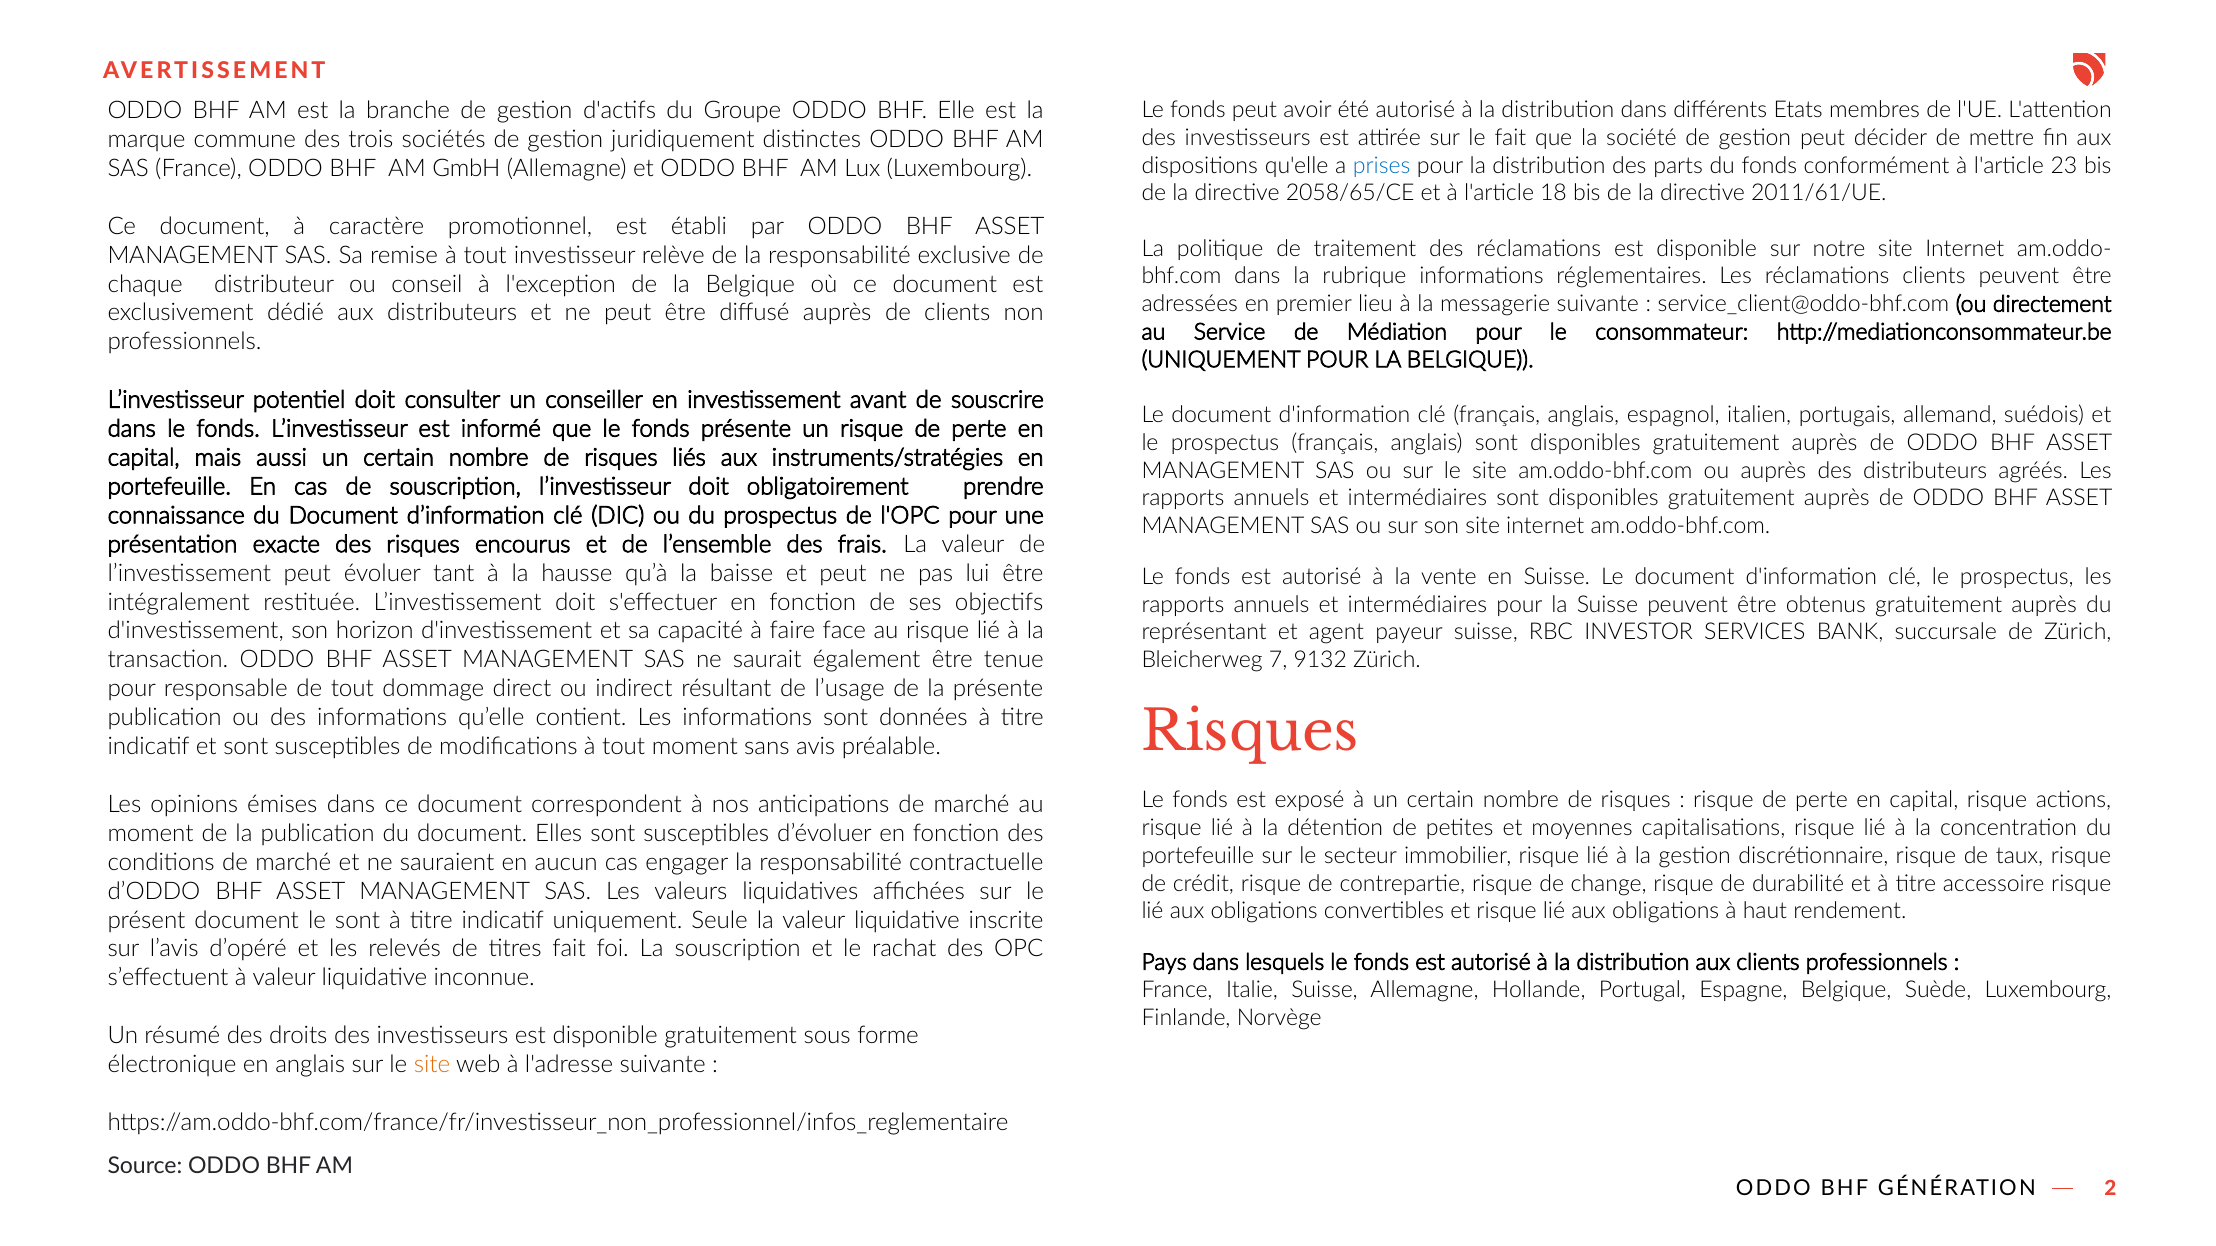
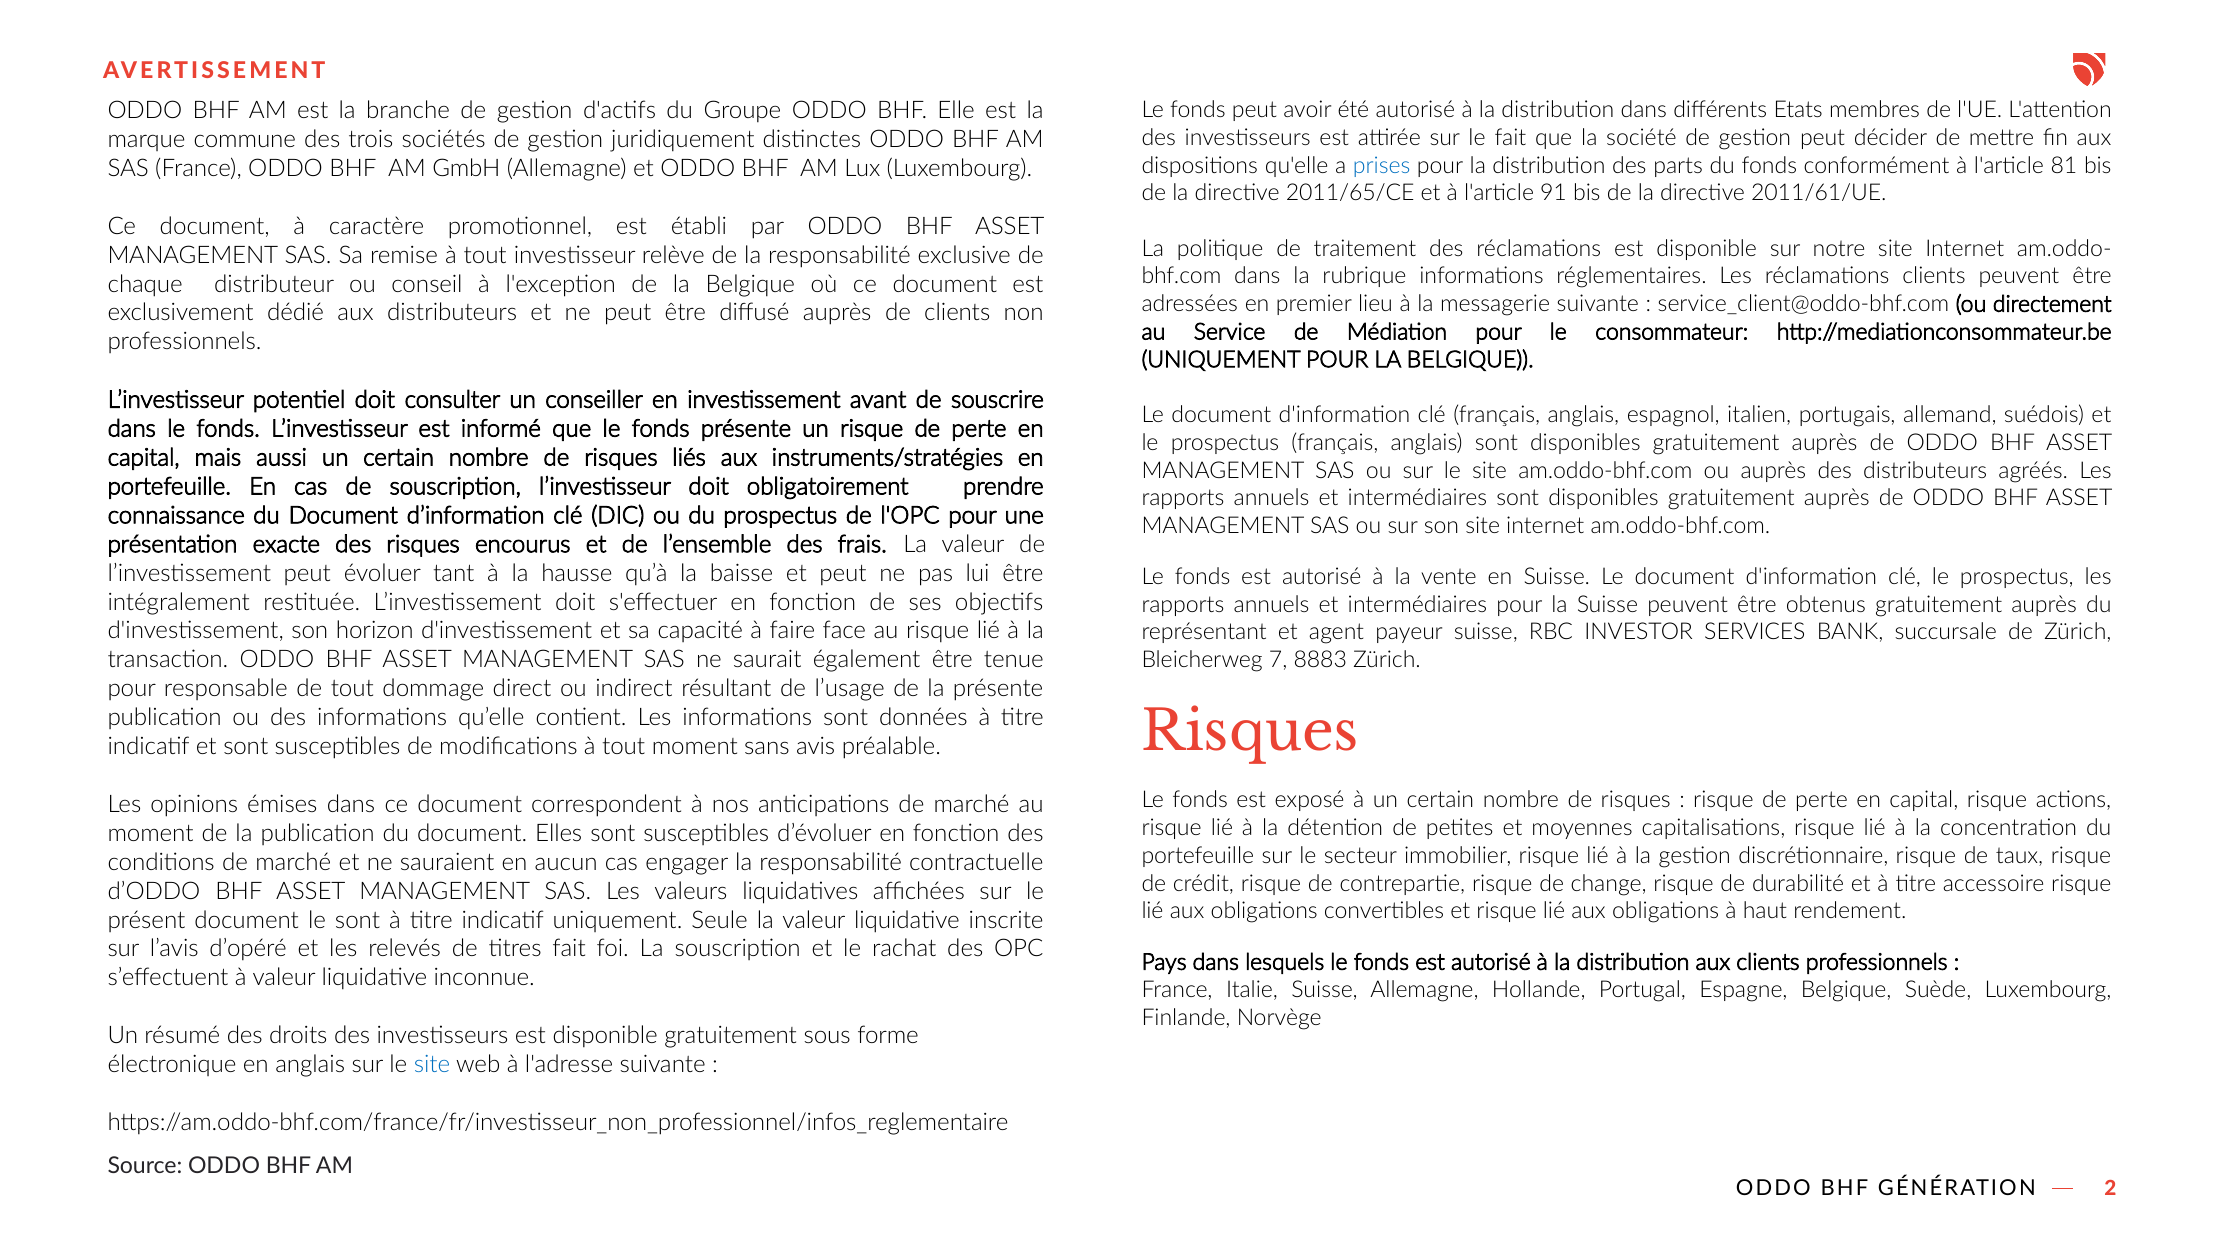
23: 23 -> 81
2058/65/CE: 2058/65/CE -> 2011/65/CE
18: 18 -> 91
9132: 9132 -> 8883
site at (432, 1065) colour: orange -> blue
